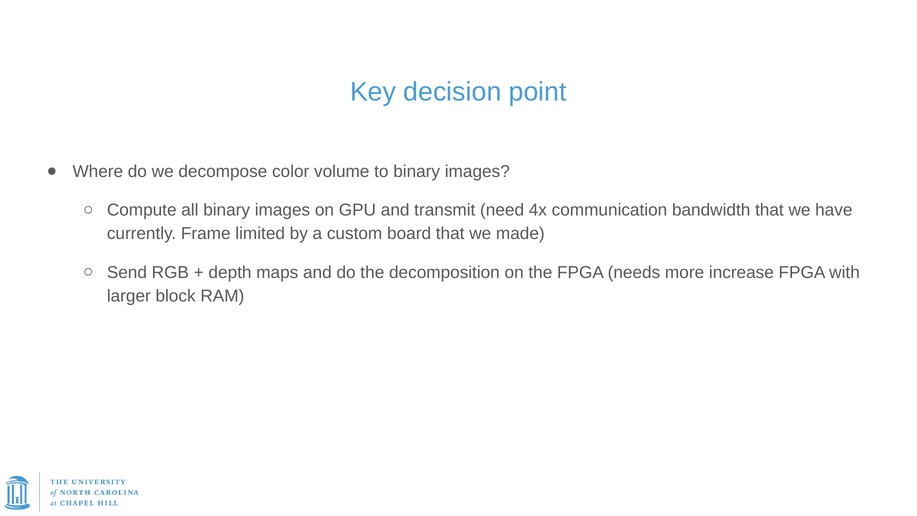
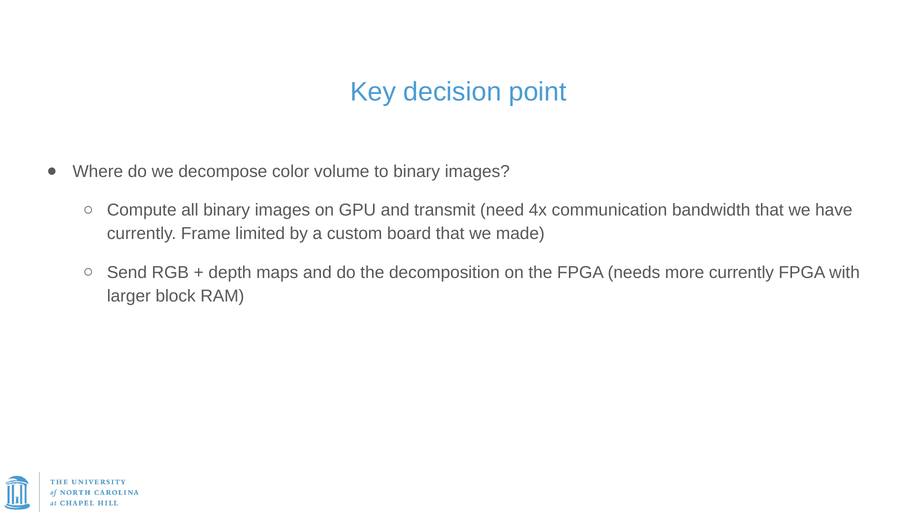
more increase: increase -> currently
